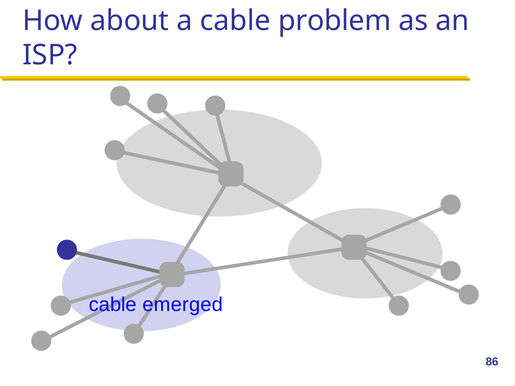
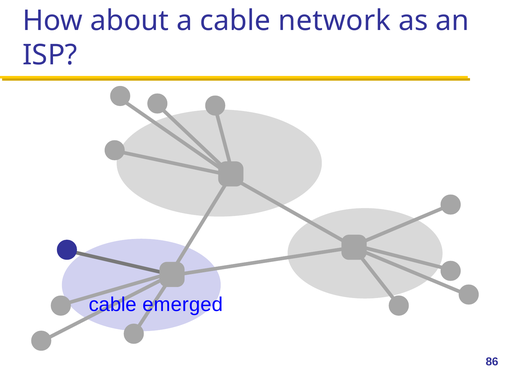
problem: problem -> network
